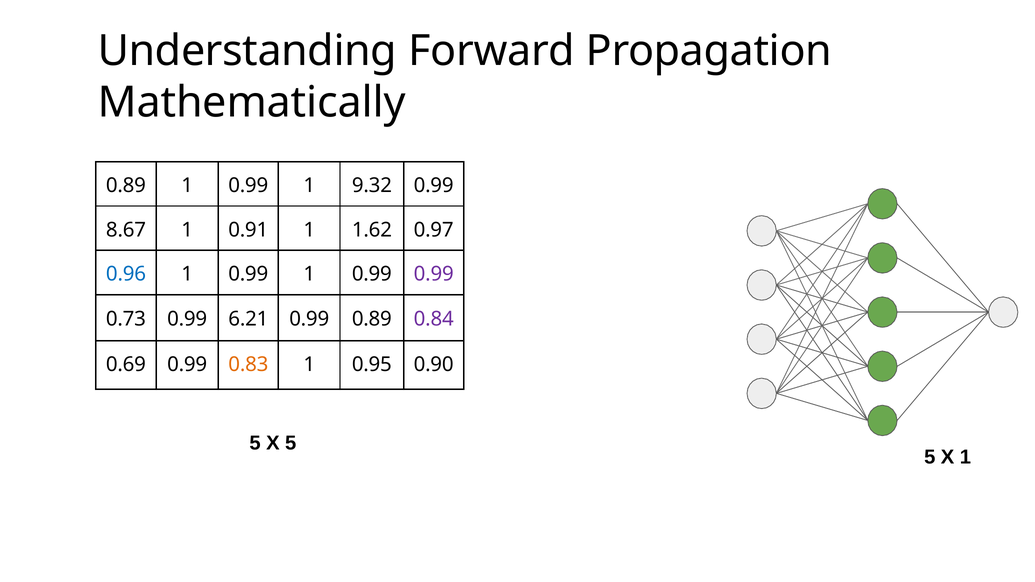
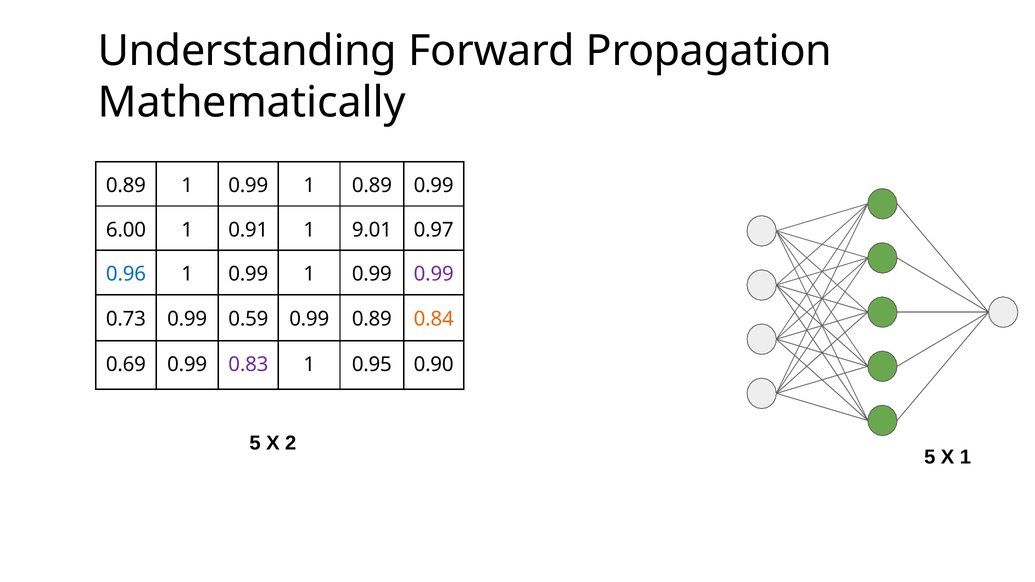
1 9.32: 9.32 -> 0.89
8.67: 8.67 -> 6.00
1.62: 1.62 -> 9.01
6.21: 6.21 -> 0.59
0.84 colour: purple -> orange
0.83 colour: orange -> purple
X 5: 5 -> 2
